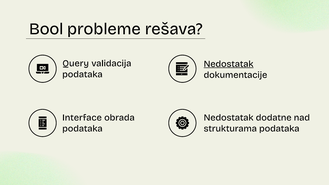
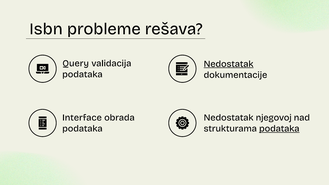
Bool: Bool -> Isbn
dodatne: dodatne -> njegovoj
podataka at (279, 129) underline: none -> present
